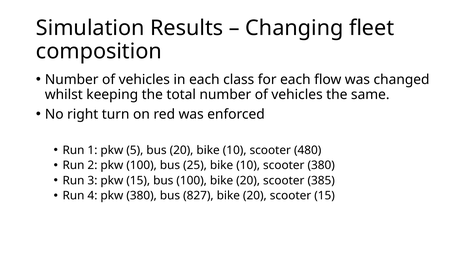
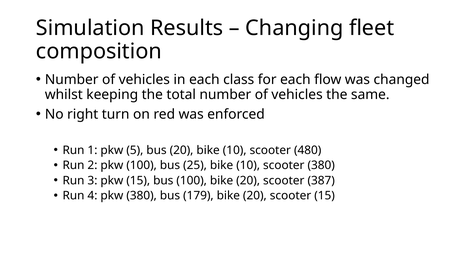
385: 385 -> 387
827: 827 -> 179
